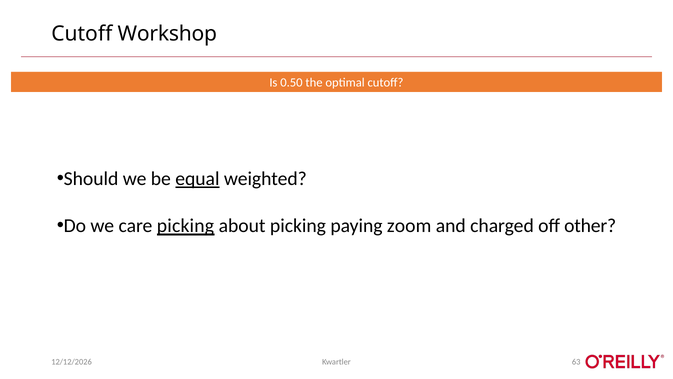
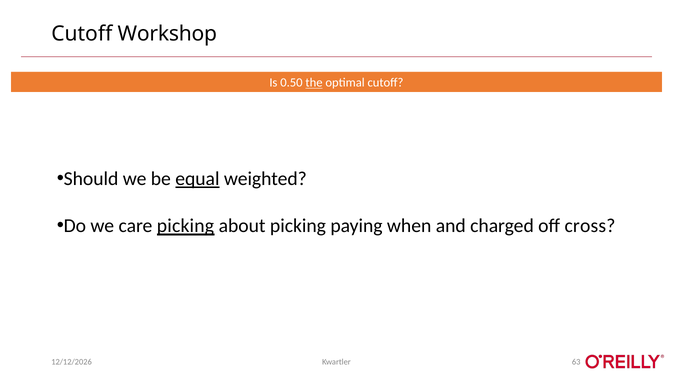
the underline: none -> present
zoom: zoom -> when
other: other -> cross
